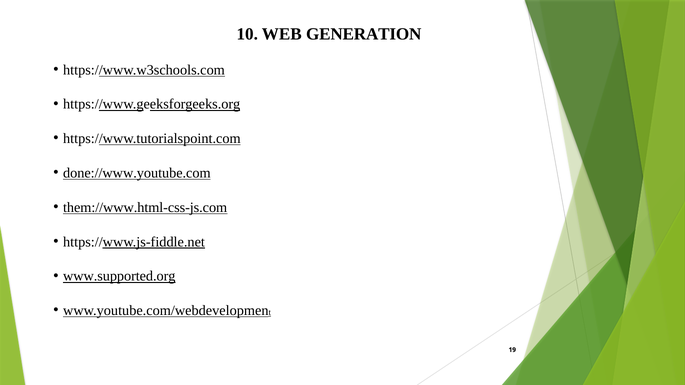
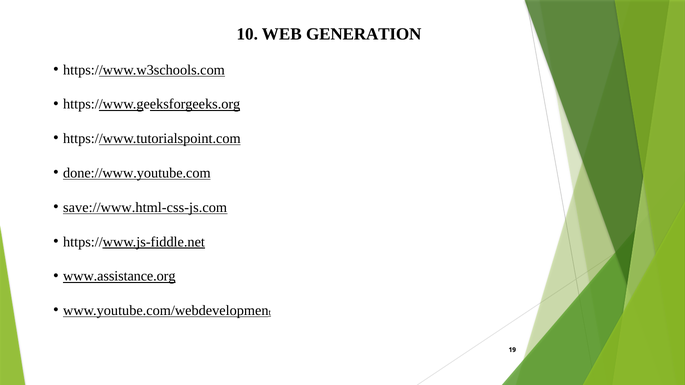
them://www.html-css-js.com: them://www.html-css-js.com -> save://www.html-css-js.com
www.supported.org: www.supported.org -> www.assistance.org
